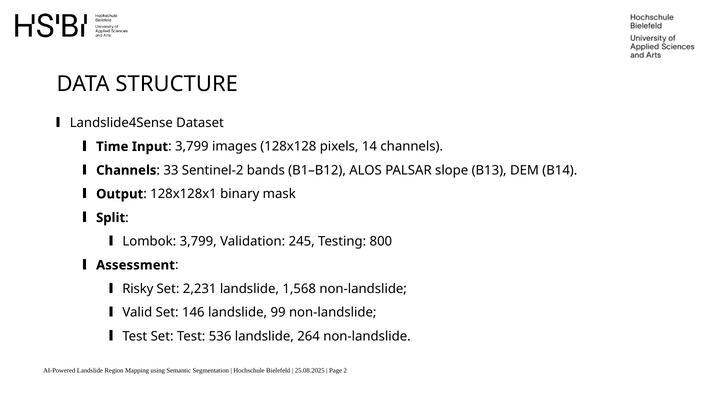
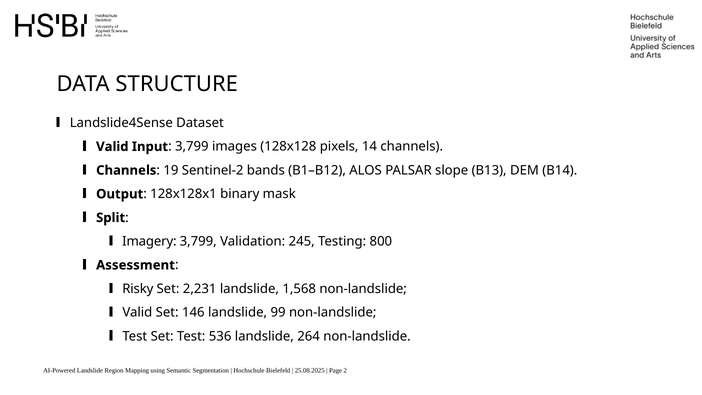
Time at (112, 147): Time -> Valid
33: 33 -> 19
Lombok: Lombok -> Imagery
